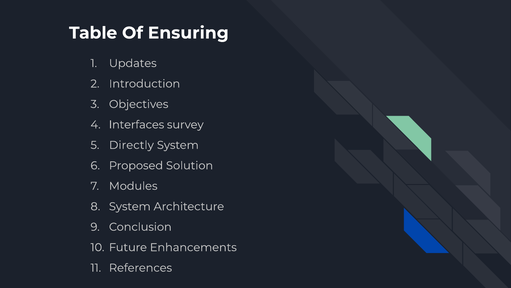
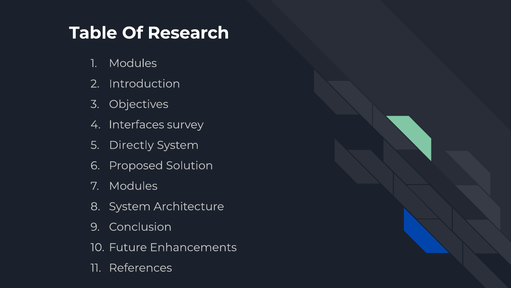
Ensuring: Ensuring -> Research
Updates at (133, 63): Updates -> Modules
